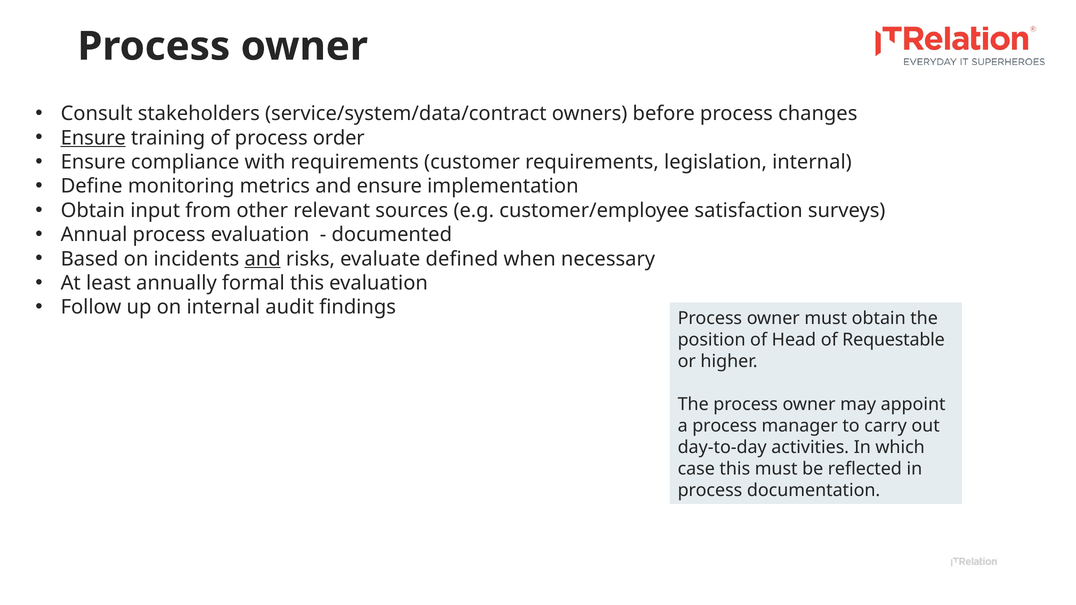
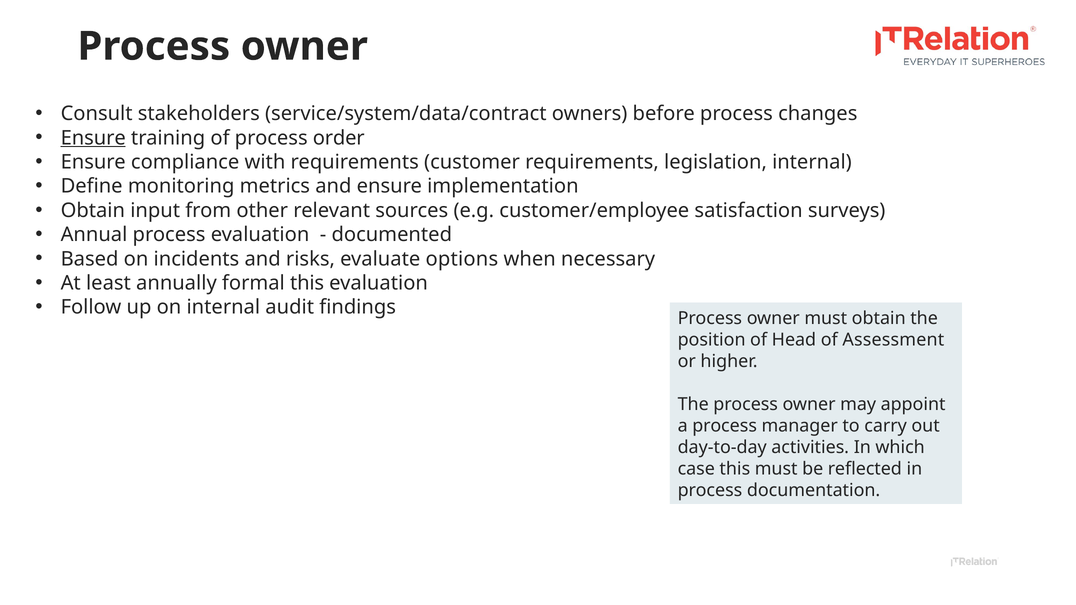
and at (263, 259) underline: present -> none
defined: defined -> options
Requestable: Requestable -> Assessment
